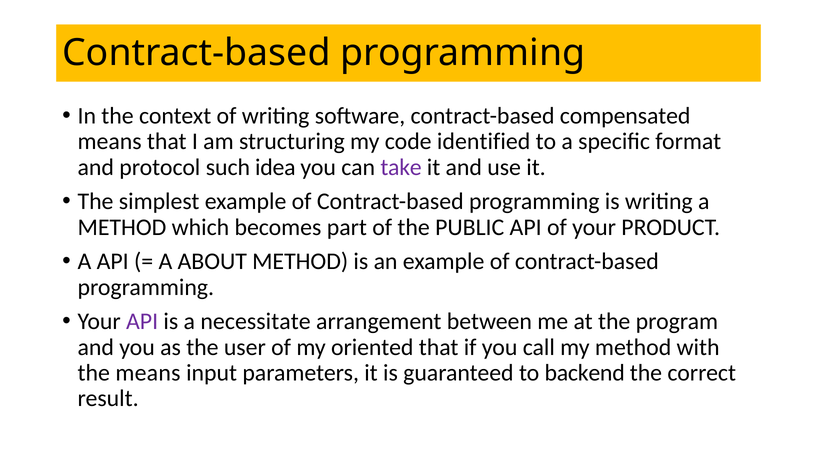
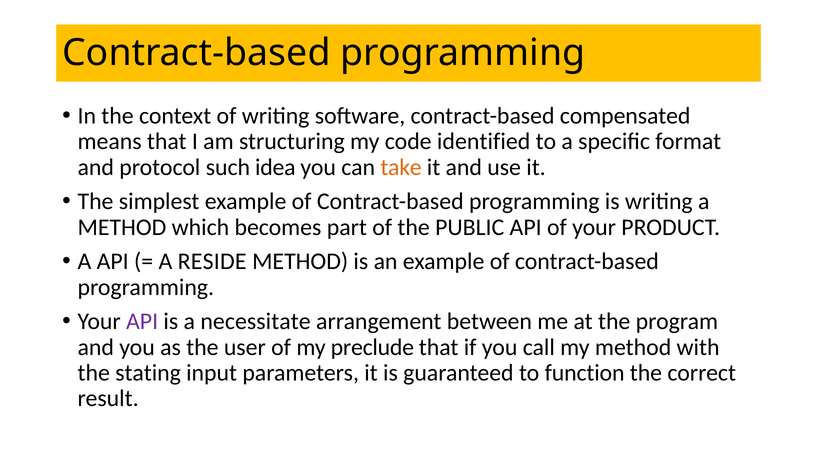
take colour: purple -> orange
ABOUT: ABOUT -> RESIDE
oriented: oriented -> preclude
the means: means -> stating
backend: backend -> function
